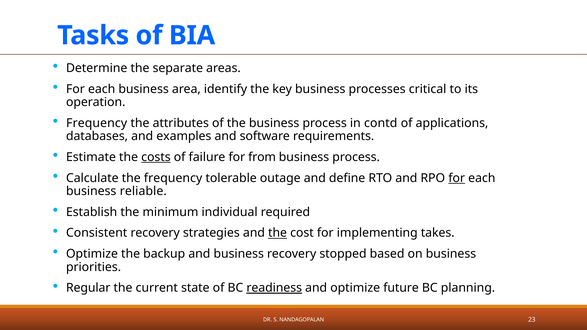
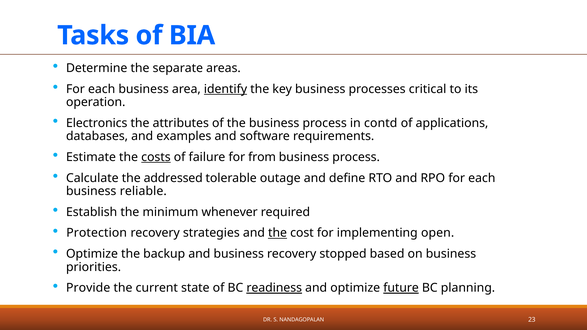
identify underline: none -> present
Frequency at (97, 123): Frequency -> Electronics
the frequency: frequency -> addressed
for at (457, 178) underline: present -> none
individual: individual -> whenever
Consistent: Consistent -> Protection
takes: takes -> open
Regular: Regular -> Provide
future underline: none -> present
